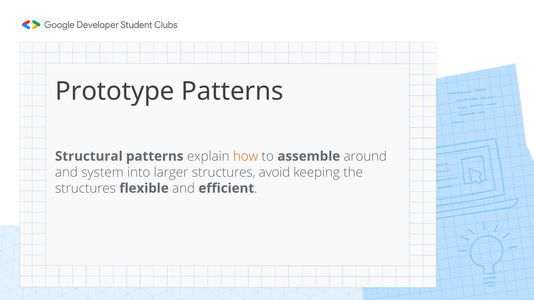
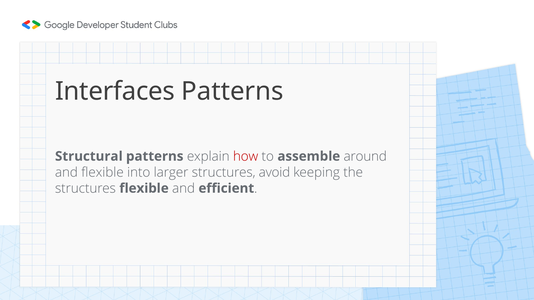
Prototype: Prototype -> Interfaces
how colour: orange -> red
and system: system -> flexible
